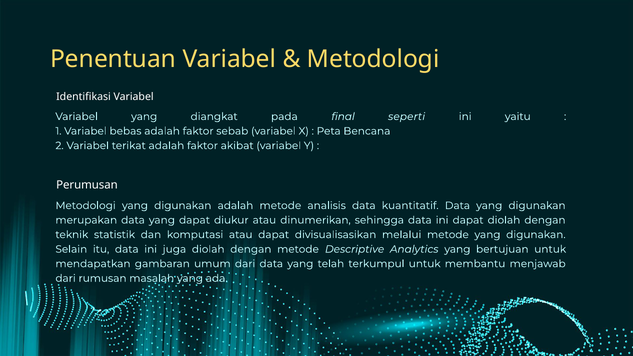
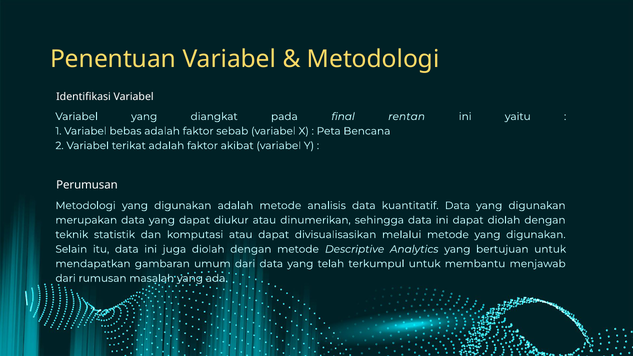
seperti: seperti -> rentan
